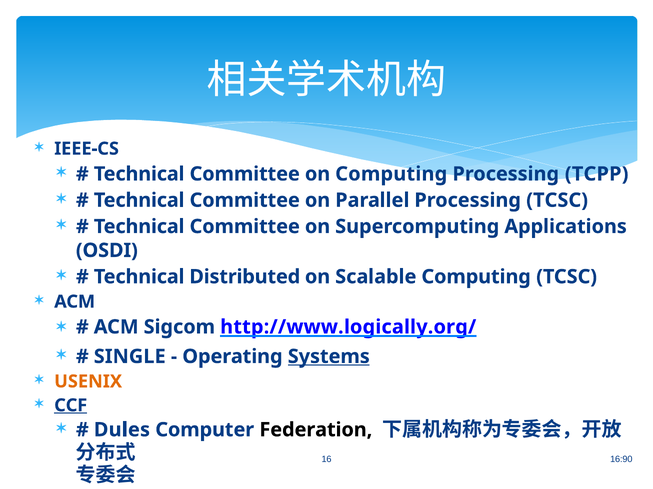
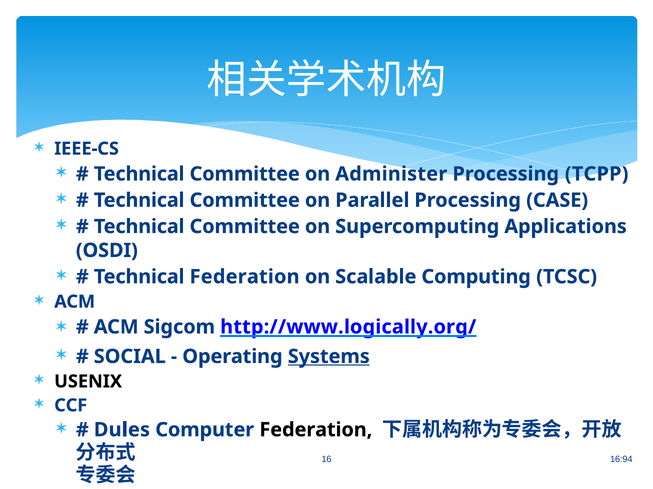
on Computing: Computing -> Administer
Processing TCSC: TCSC -> CASE
Technical Distributed: Distributed -> Federation
SINGLE: SINGLE -> SOCIAL
USENIX colour: orange -> black
CCF underline: present -> none
16:90: 16:90 -> 16:94
